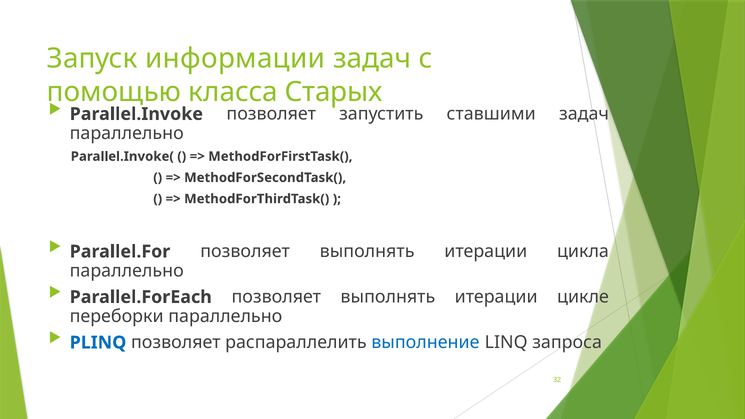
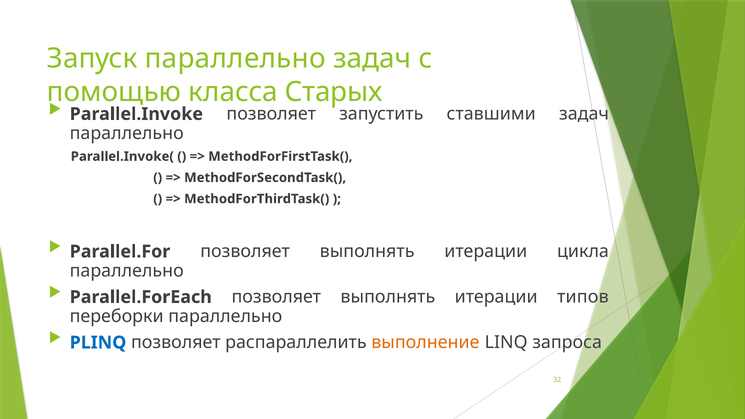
Запуск информации: информации -> параллельно
цикле: цикле -> типов
выполнение colour: blue -> orange
